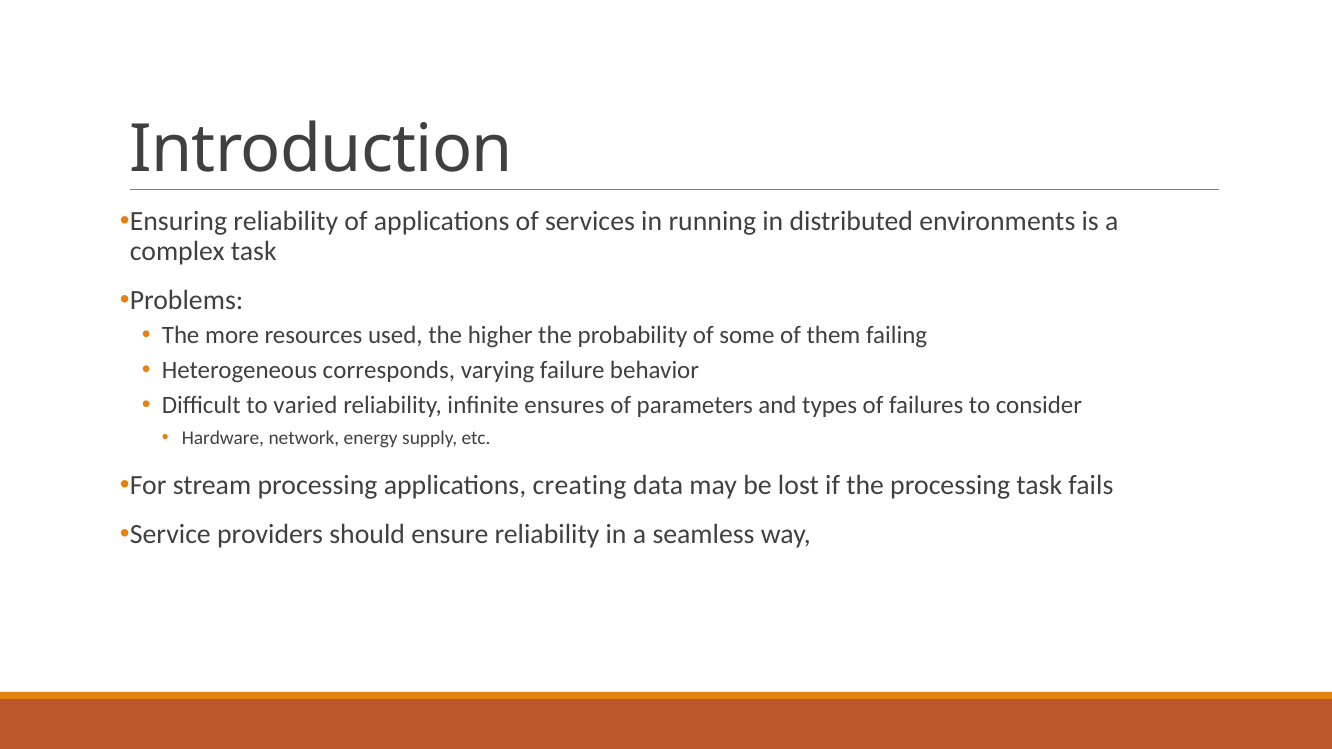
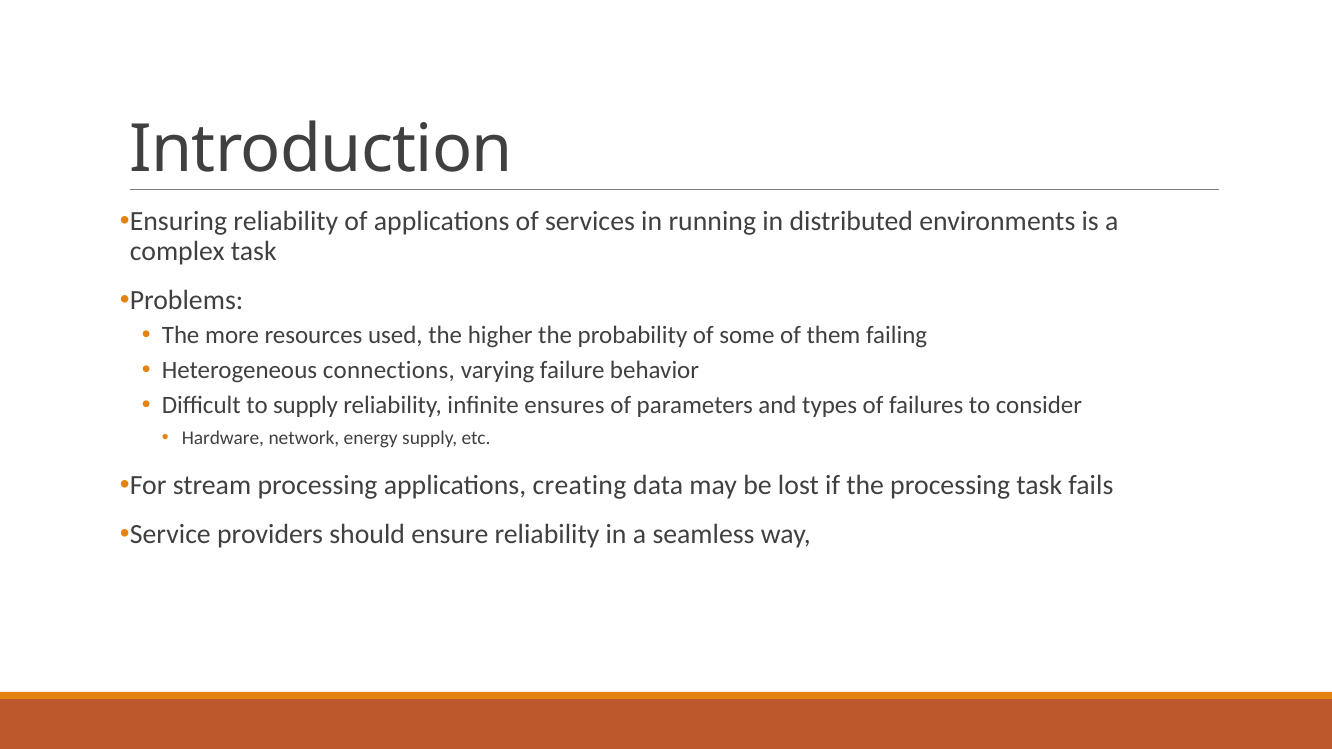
corresponds: corresponds -> connections
to varied: varied -> supply
